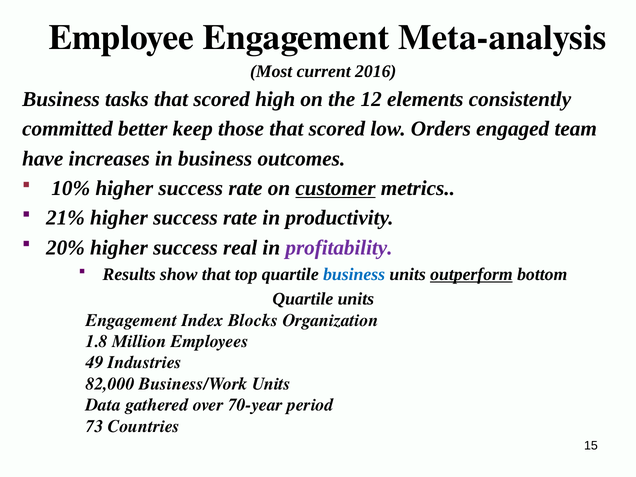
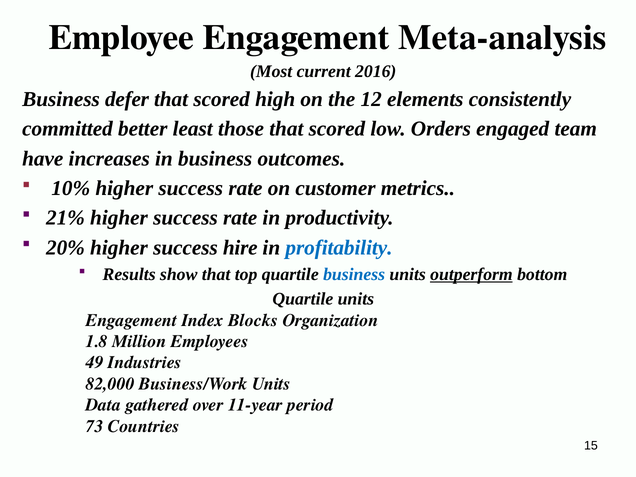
tasks: tasks -> defer
keep: keep -> least
customer underline: present -> none
real: real -> hire
profitability colour: purple -> blue
70-year: 70-year -> 11-year
